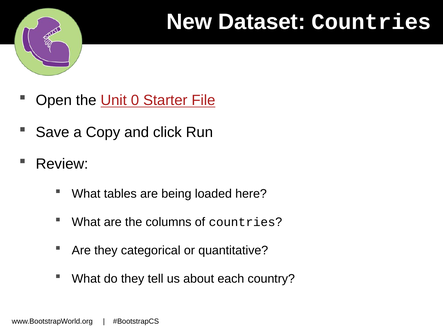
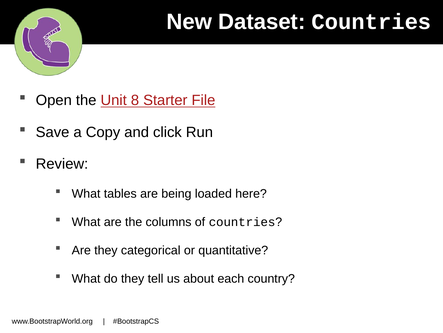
0: 0 -> 8
